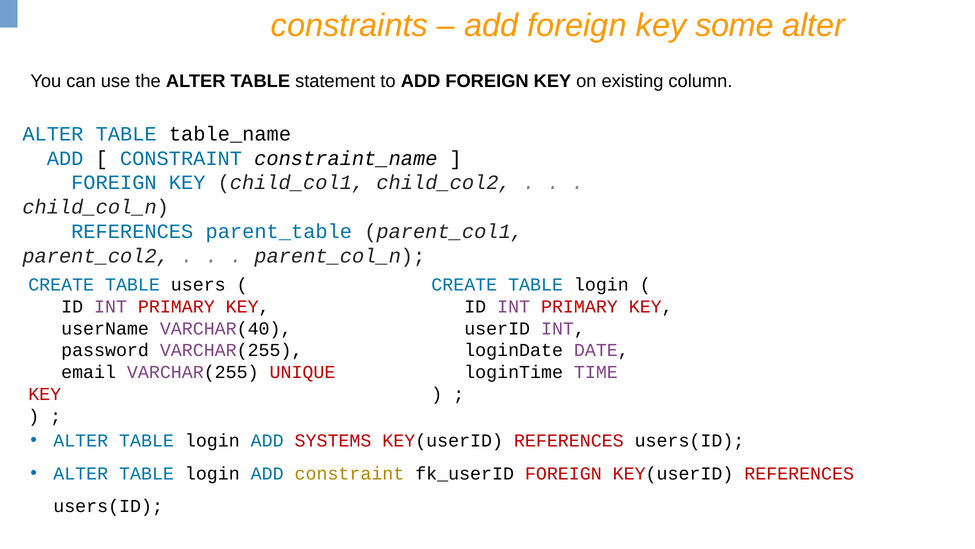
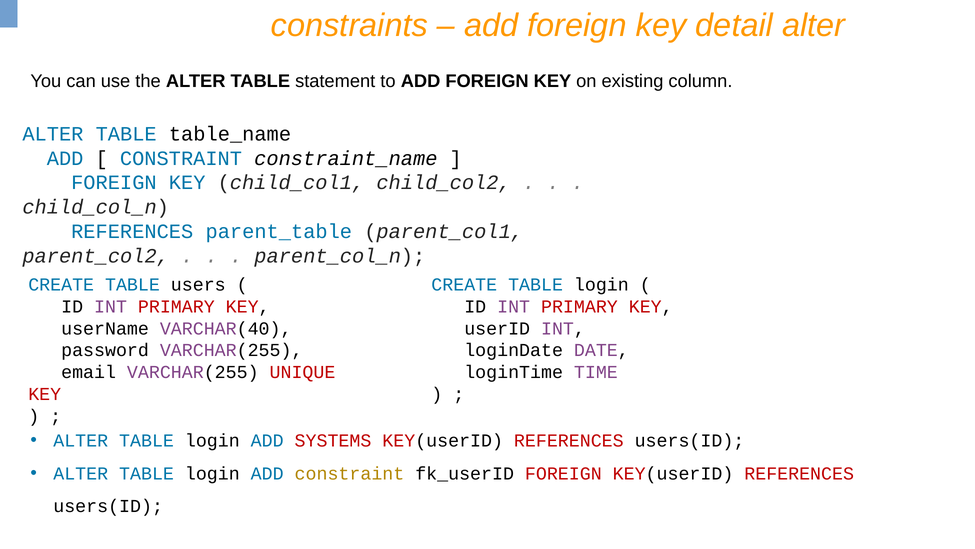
some: some -> detail
